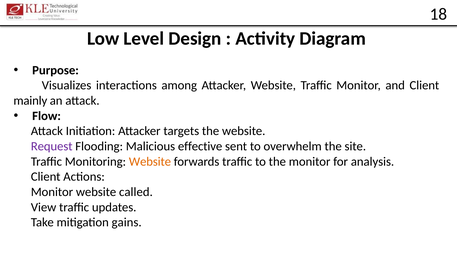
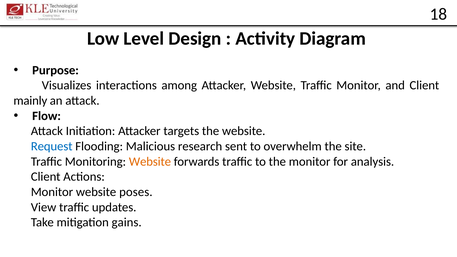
Request colour: purple -> blue
effective: effective -> research
called: called -> poses
